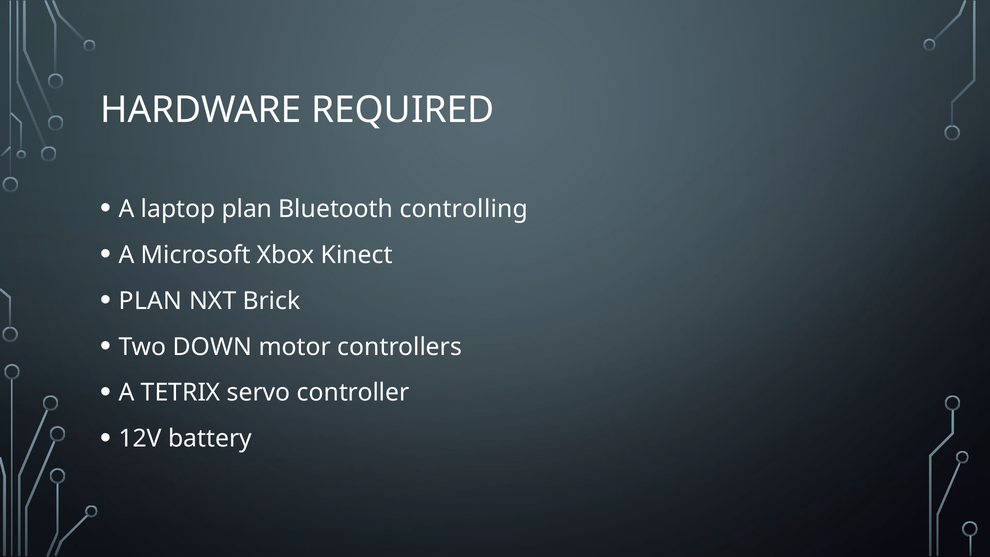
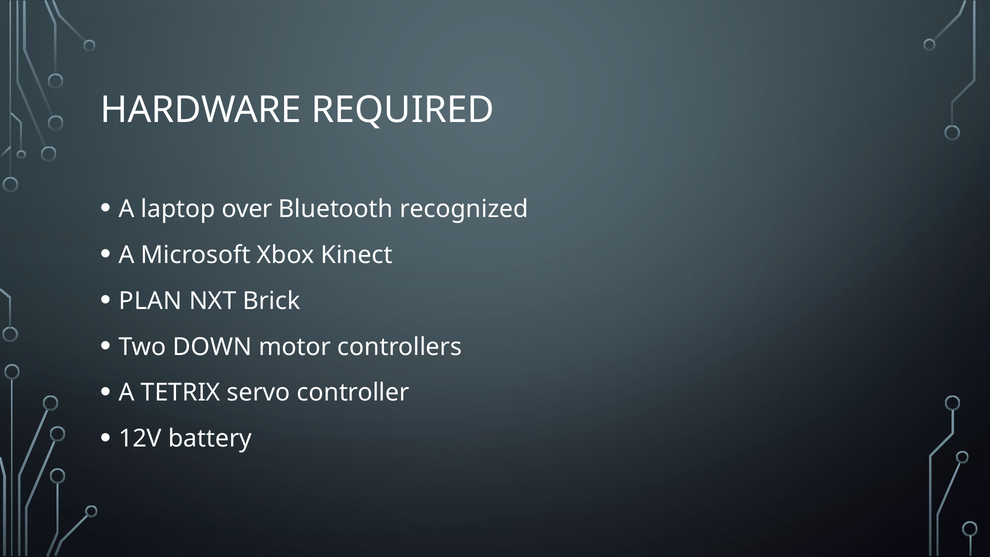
laptop plan: plan -> over
controlling: controlling -> recognized
